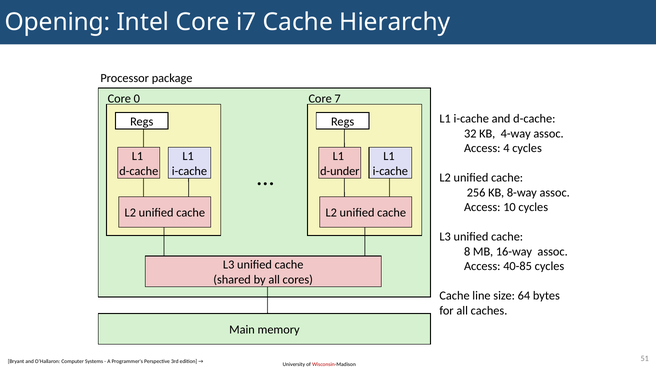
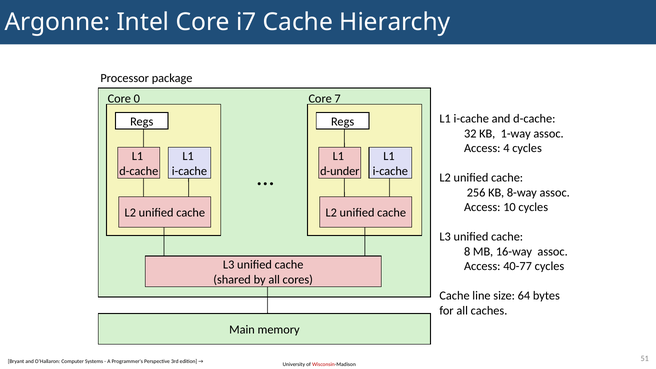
Opening: Opening -> Argonne
4-way: 4-way -> 1-way
40-85: 40-85 -> 40-77
